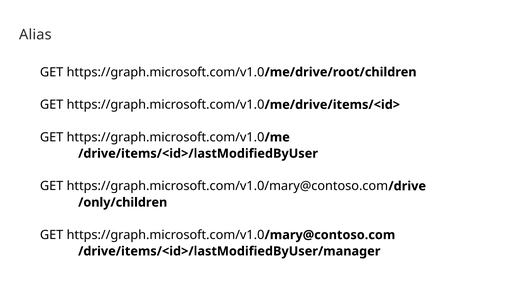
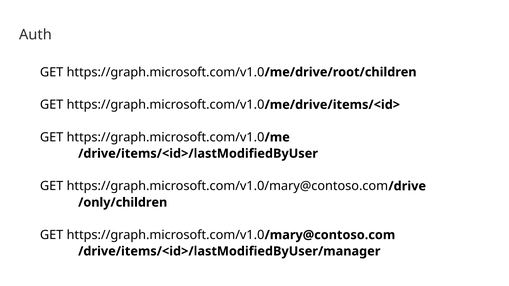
Alias: Alias -> Auth
